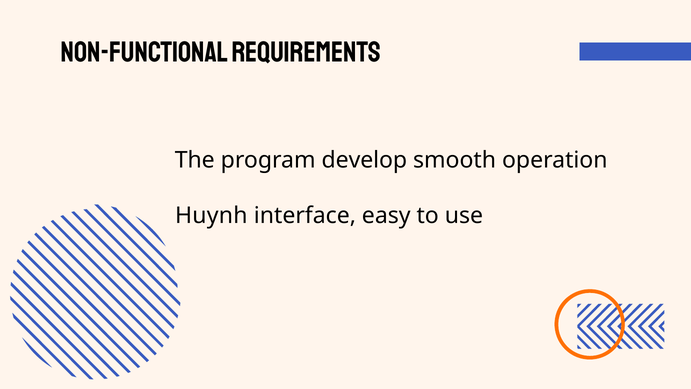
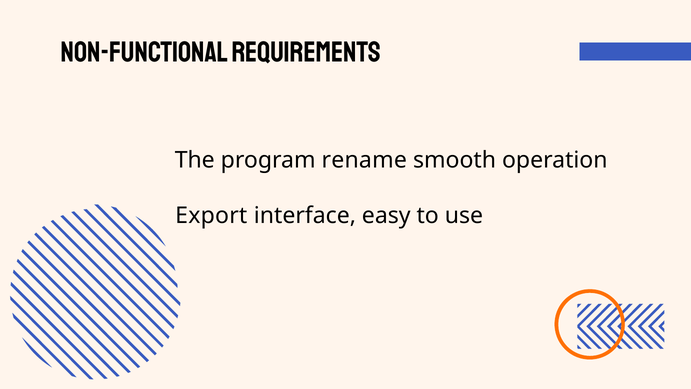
develop: develop -> rename
Huynh: Huynh -> Export
